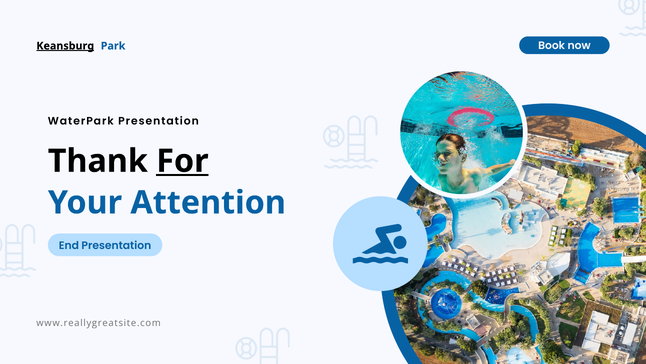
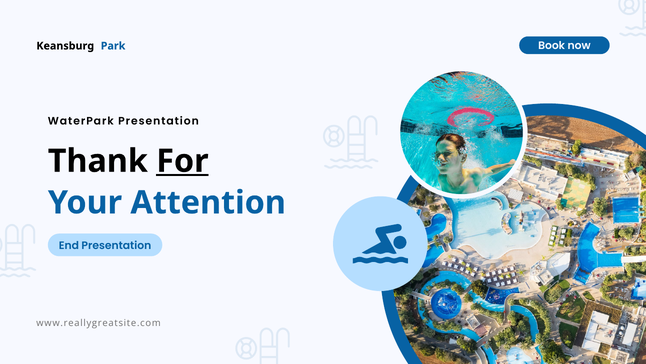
Keansburg underline: present -> none
